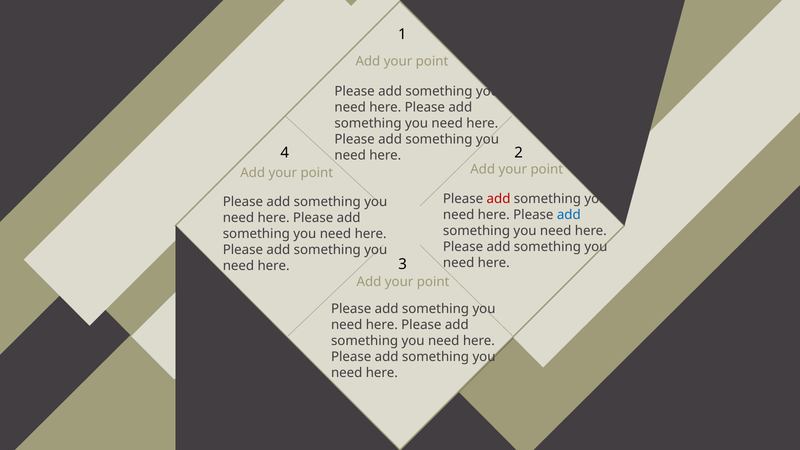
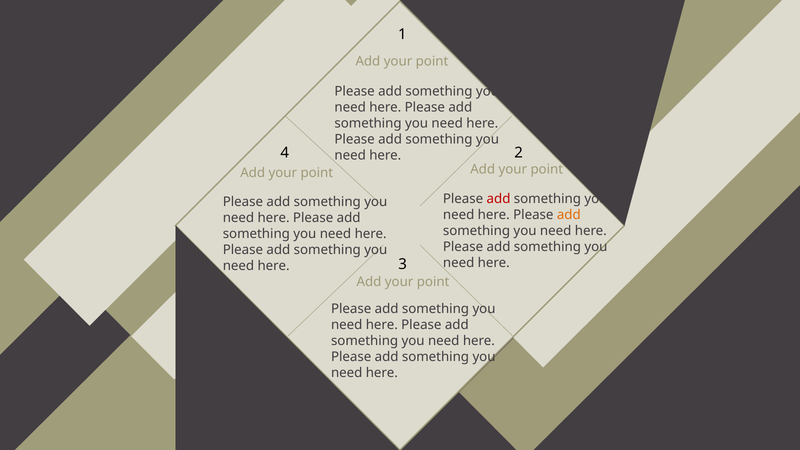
add at (569, 215) colour: blue -> orange
